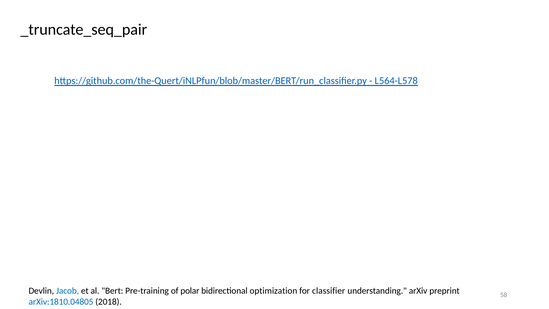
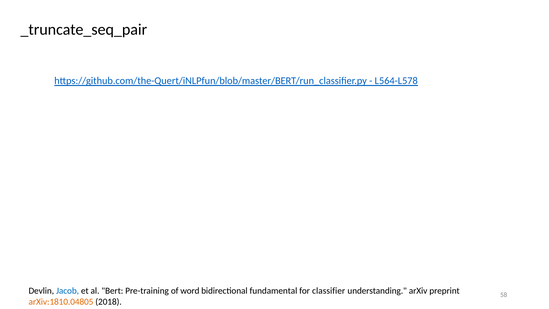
polar: polar -> word
optimization: optimization -> fundamental
arXiv:1810.04805 colour: blue -> orange
